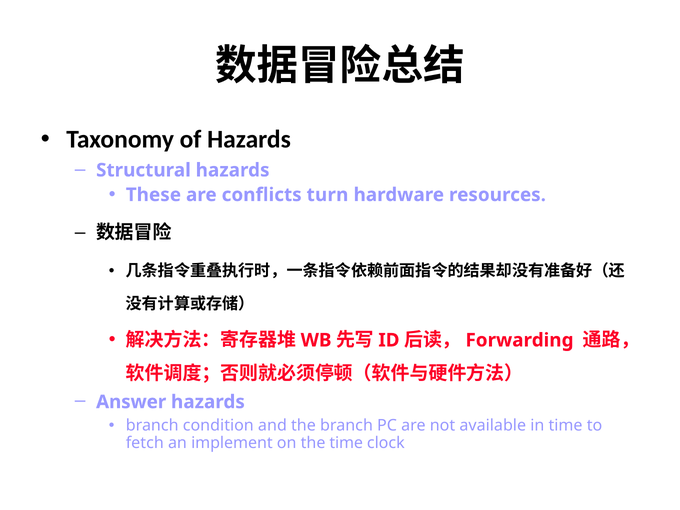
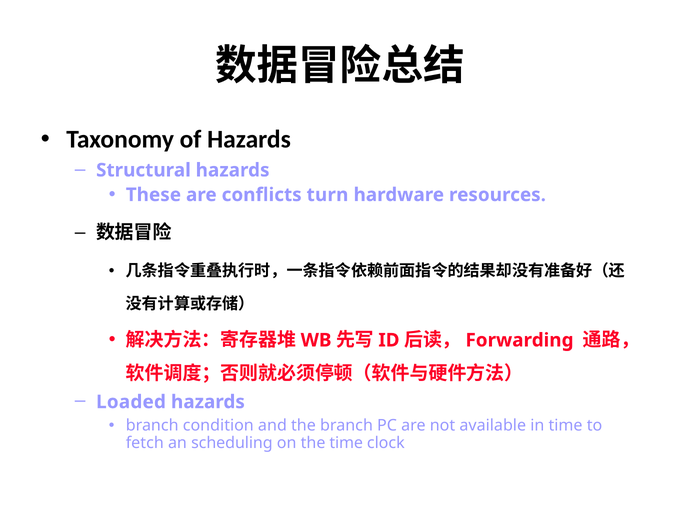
Answer: Answer -> Loaded
implement: implement -> scheduling
